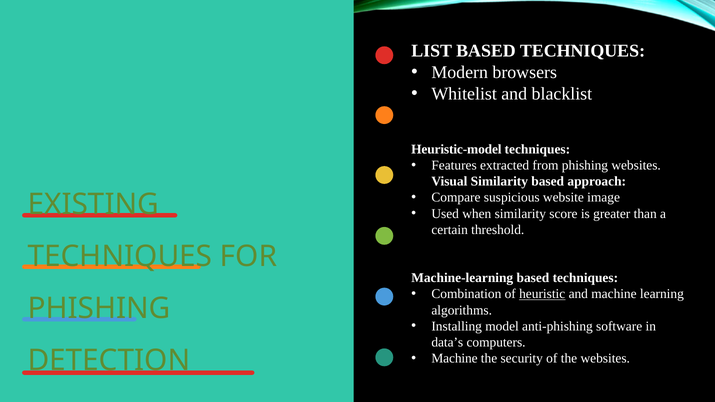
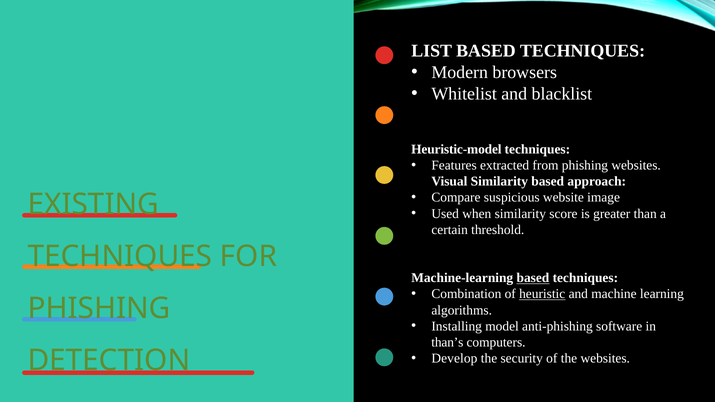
based at (533, 278) underline: none -> present
data’s: data’s -> than’s
Machine at (455, 359): Machine -> Develop
